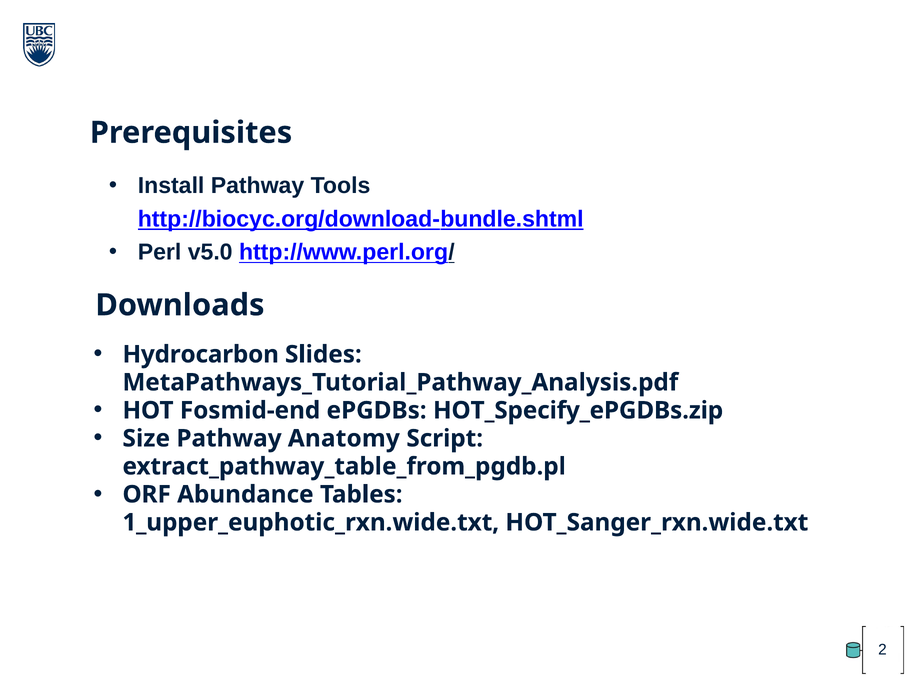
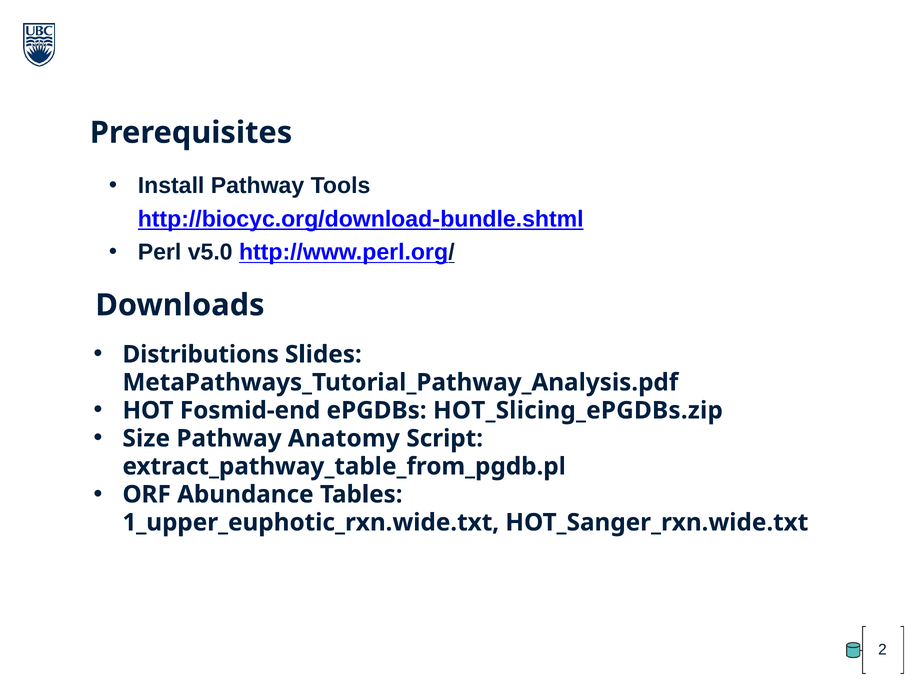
Hydrocarbon: Hydrocarbon -> Distributions
HOT_Specify_ePGDBs.zip: HOT_Specify_ePGDBs.zip -> HOT_Slicing_ePGDBs.zip
